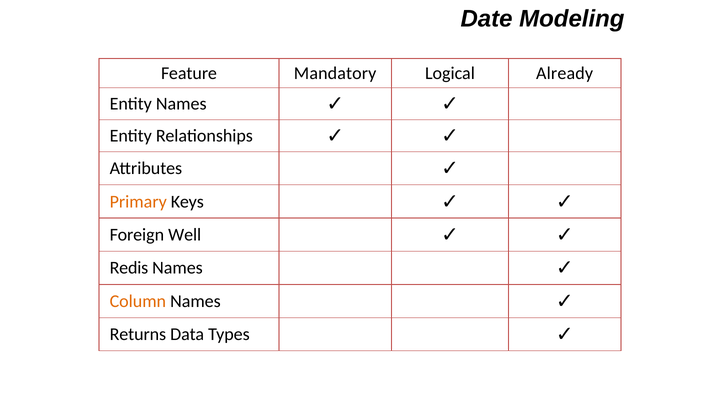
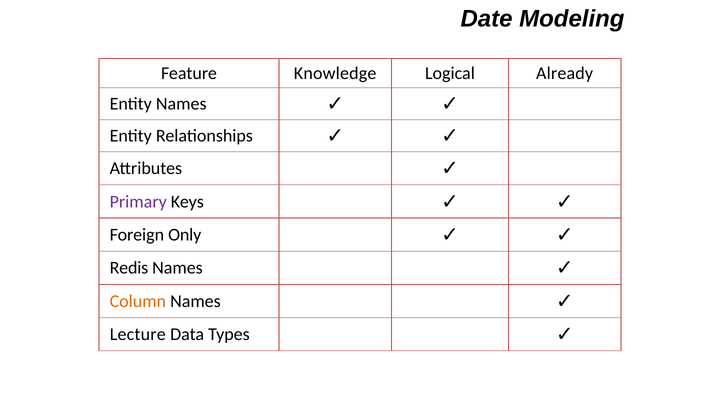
Mandatory: Mandatory -> Knowledge
Primary colour: orange -> purple
Well: Well -> Only
Returns: Returns -> Lecture
